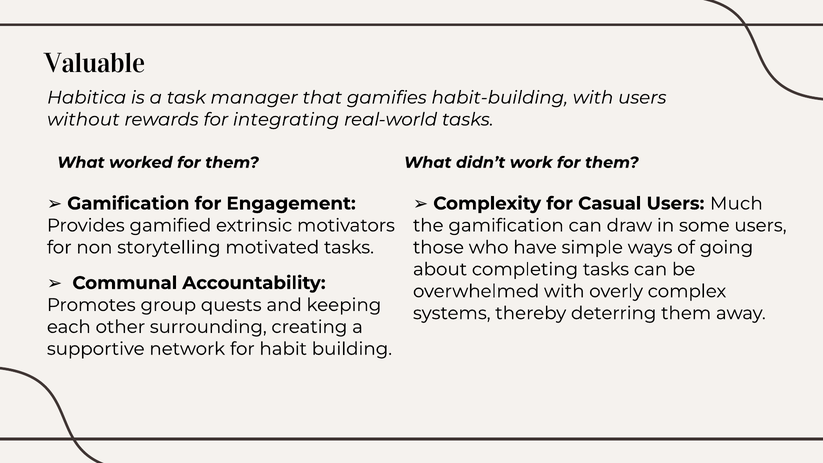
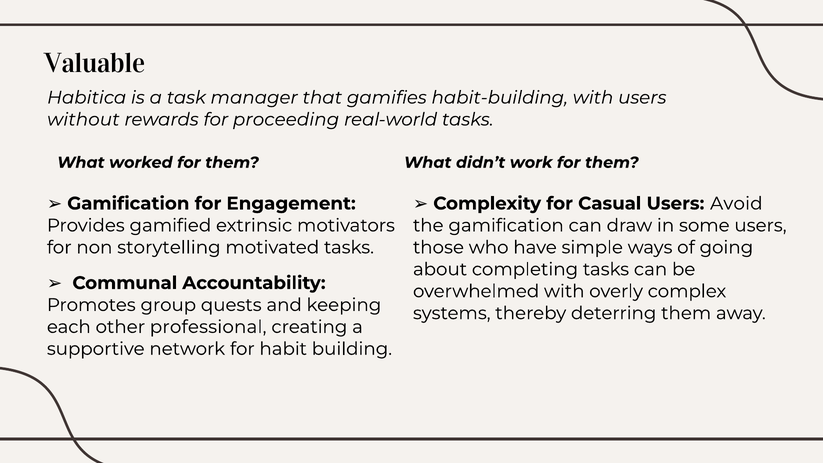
integrating: integrating -> proceeding
Much: Much -> Avoid
surrounding: surrounding -> professional
